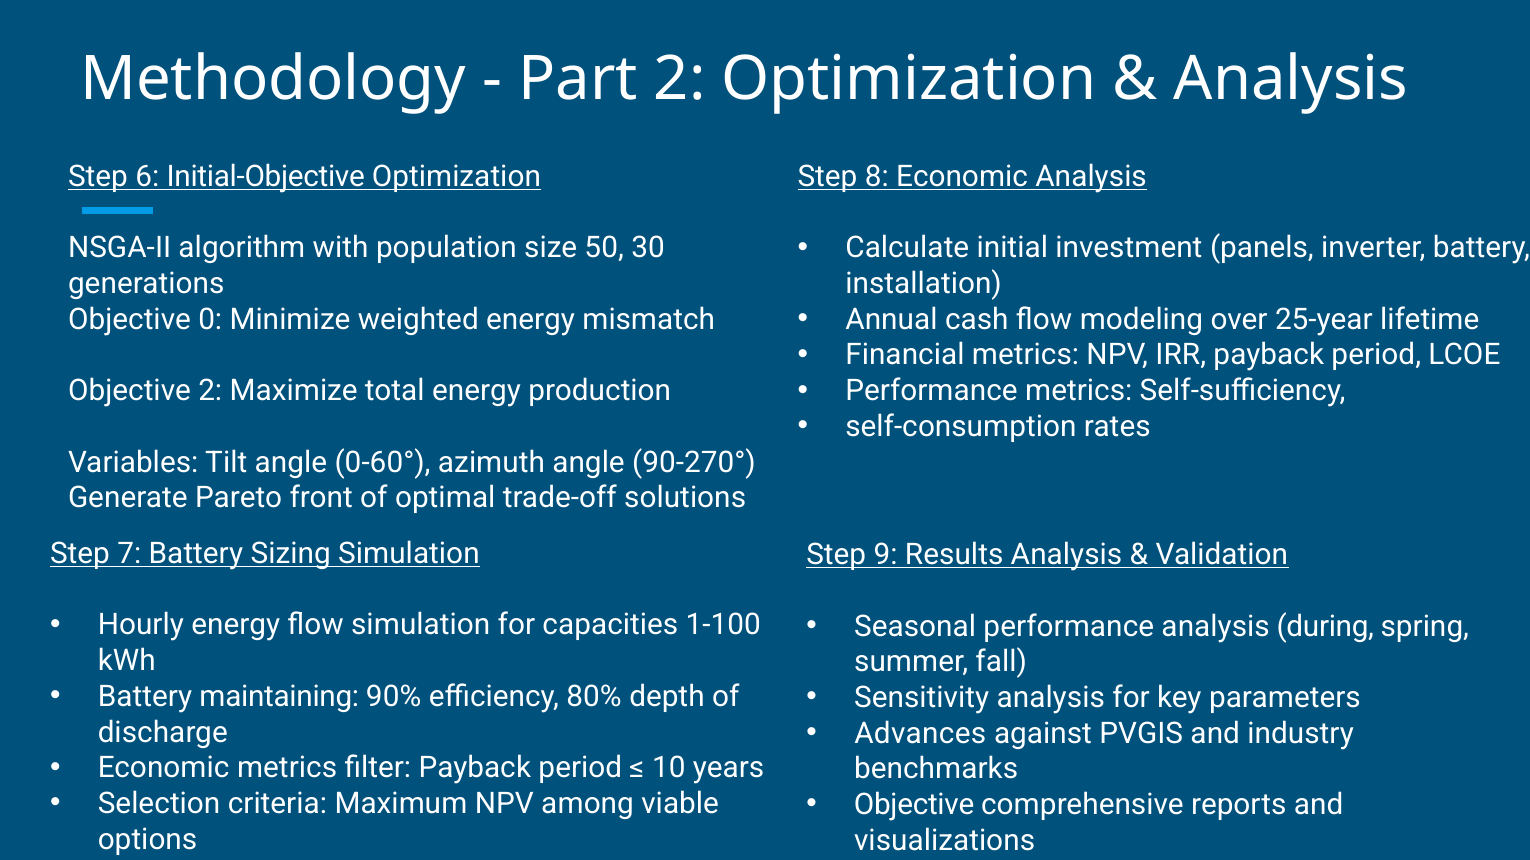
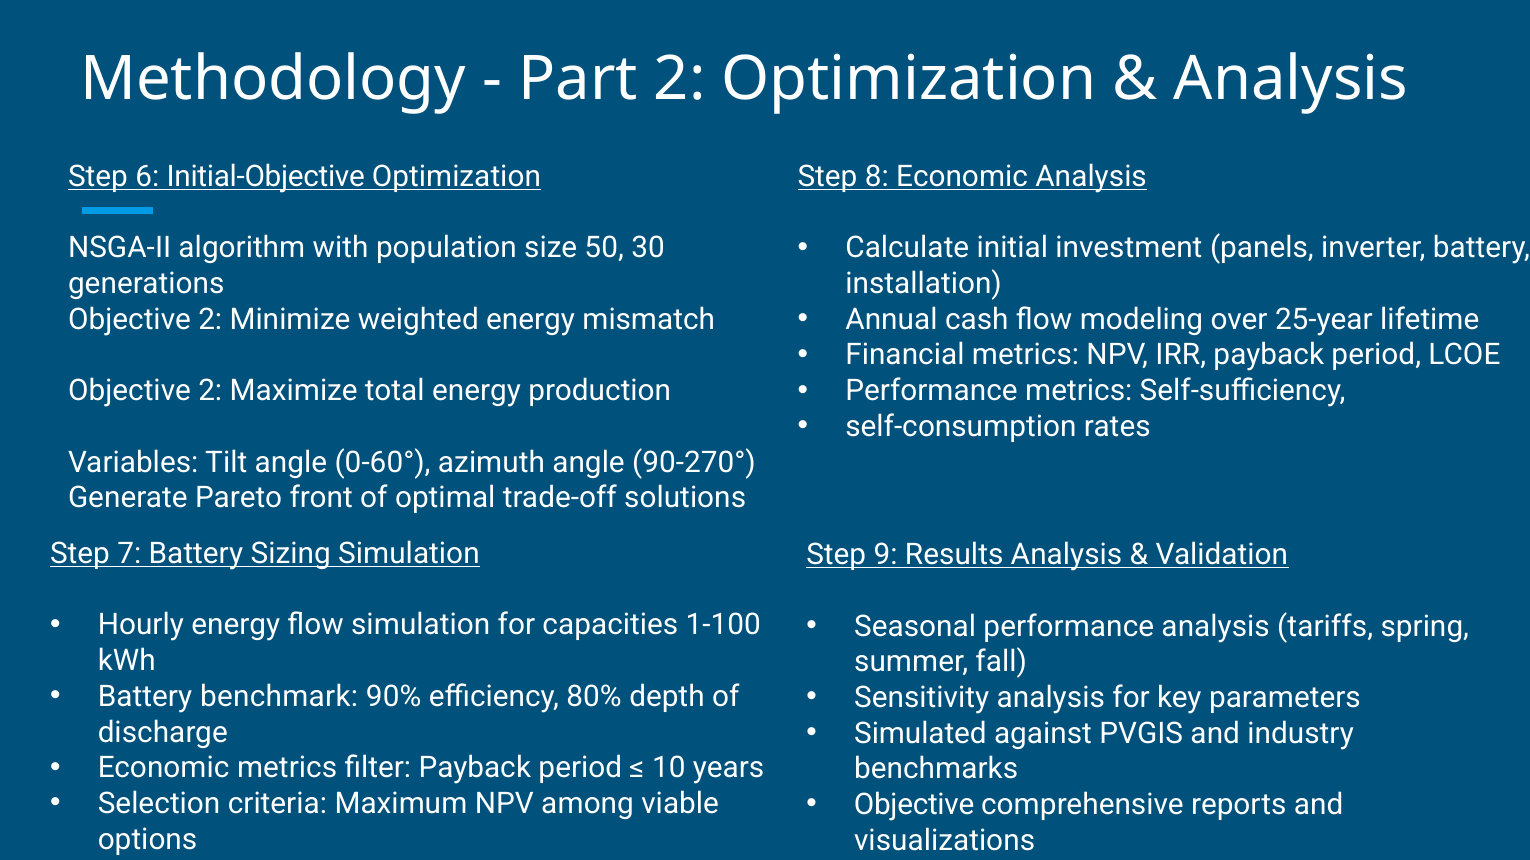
0 at (210, 320): 0 -> 2
during: during -> tariffs
maintaining: maintaining -> benchmark
Advances: Advances -> Simulated
